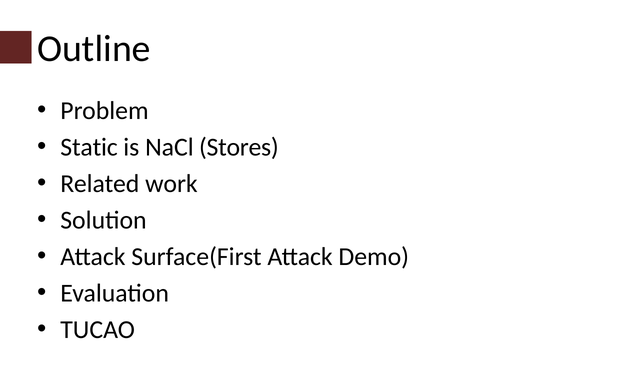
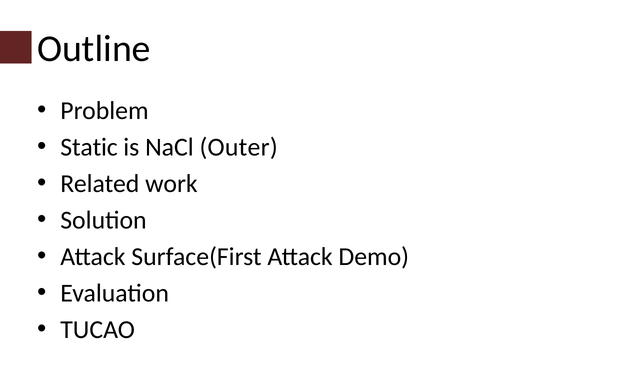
Stores: Stores -> Outer
